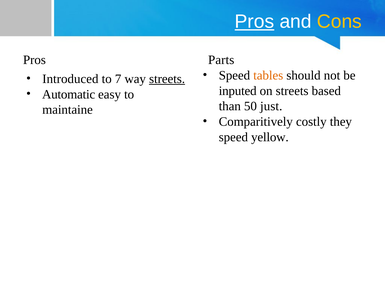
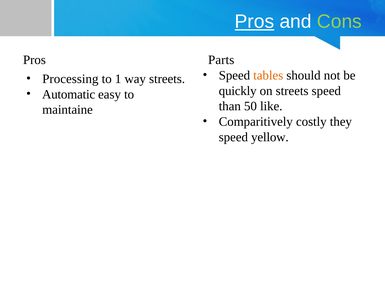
Cons colour: yellow -> light green
Introduced: Introduced -> Processing
7: 7 -> 1
streets at (167, 79) underline: present -> none
inputed: inputed -> quickly
streets based: based -> speed
just: just -> like
